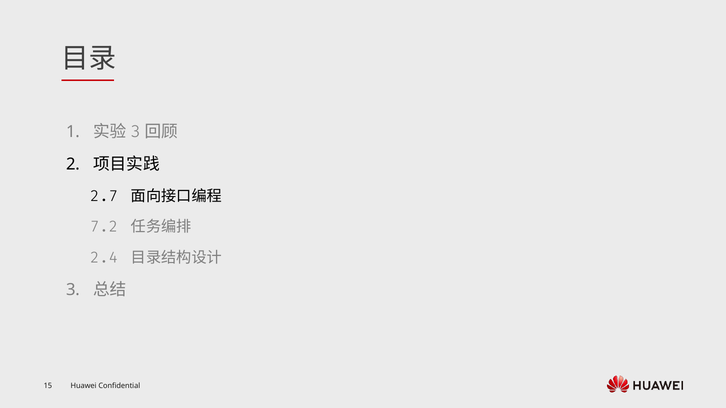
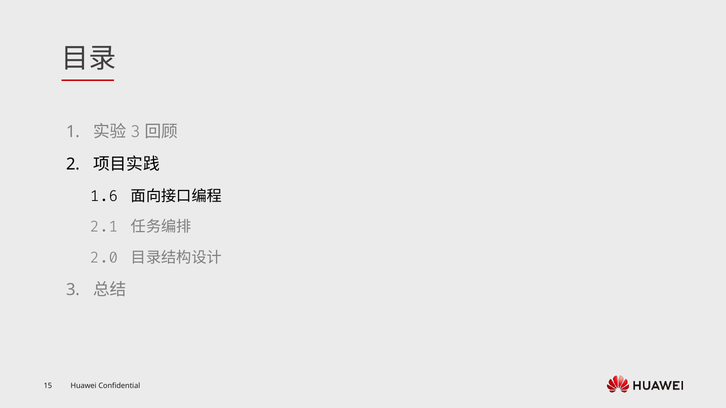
2.7: 2.7 -> 1.6
7.2: 7.2 -> 2.1
2.4: 2.4 -> 2.0
